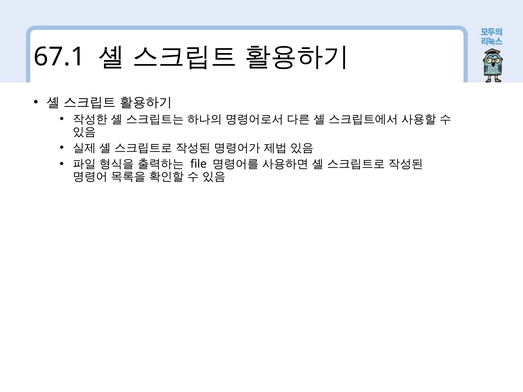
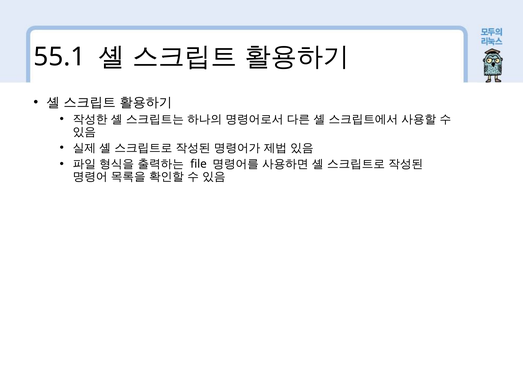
67.1: 67.1 -> 55.1
